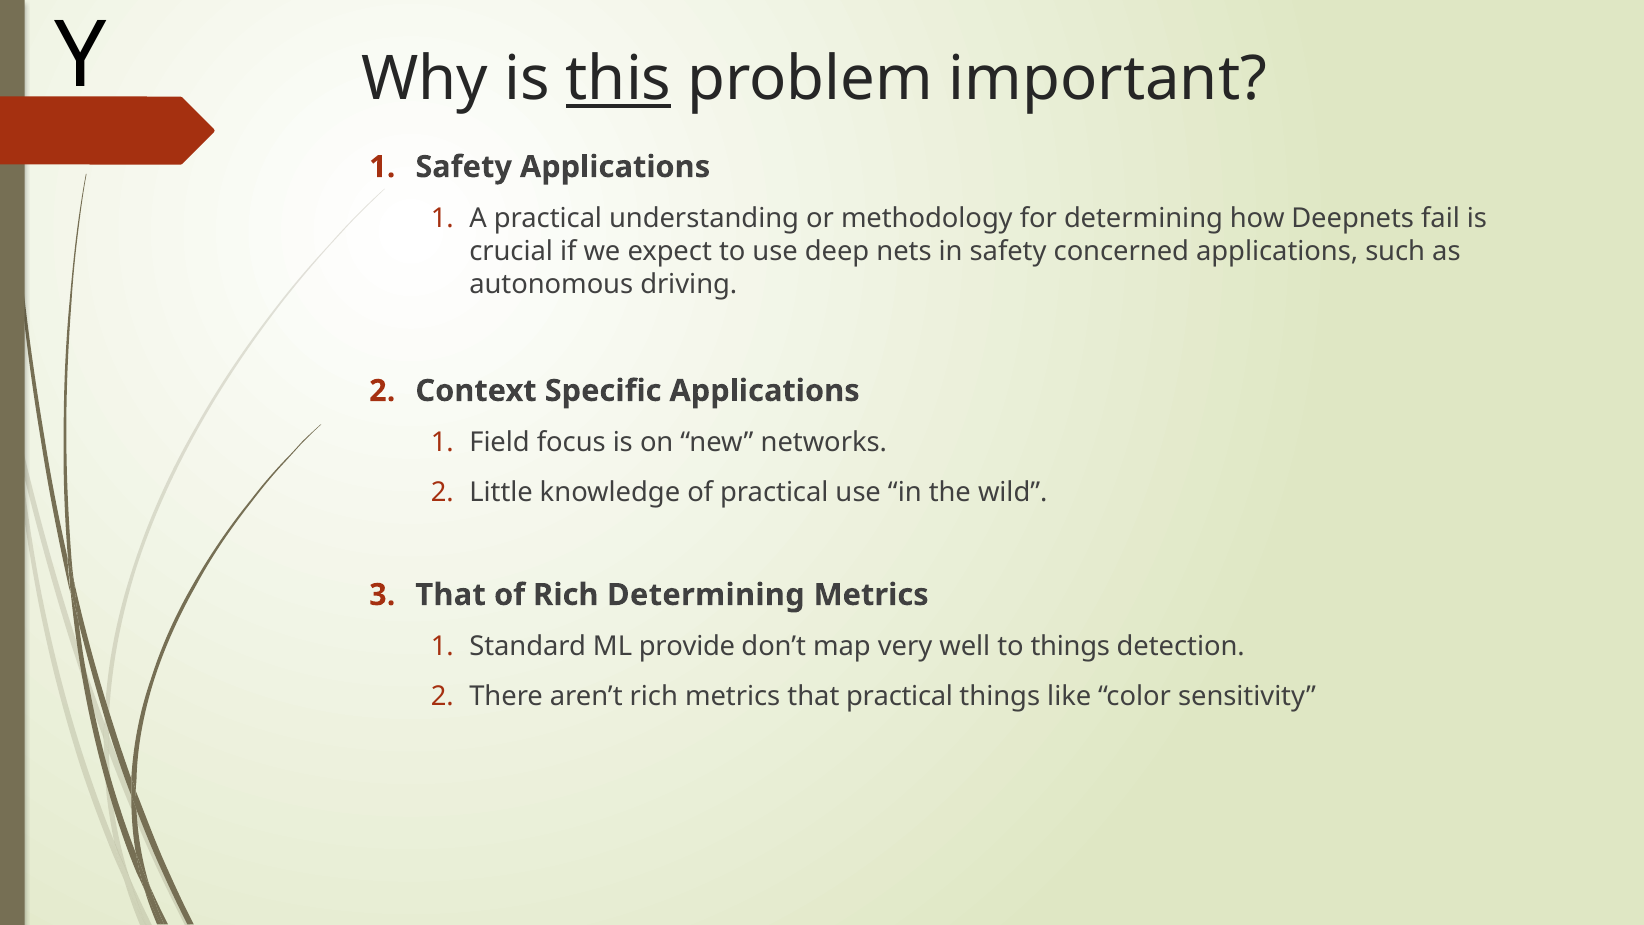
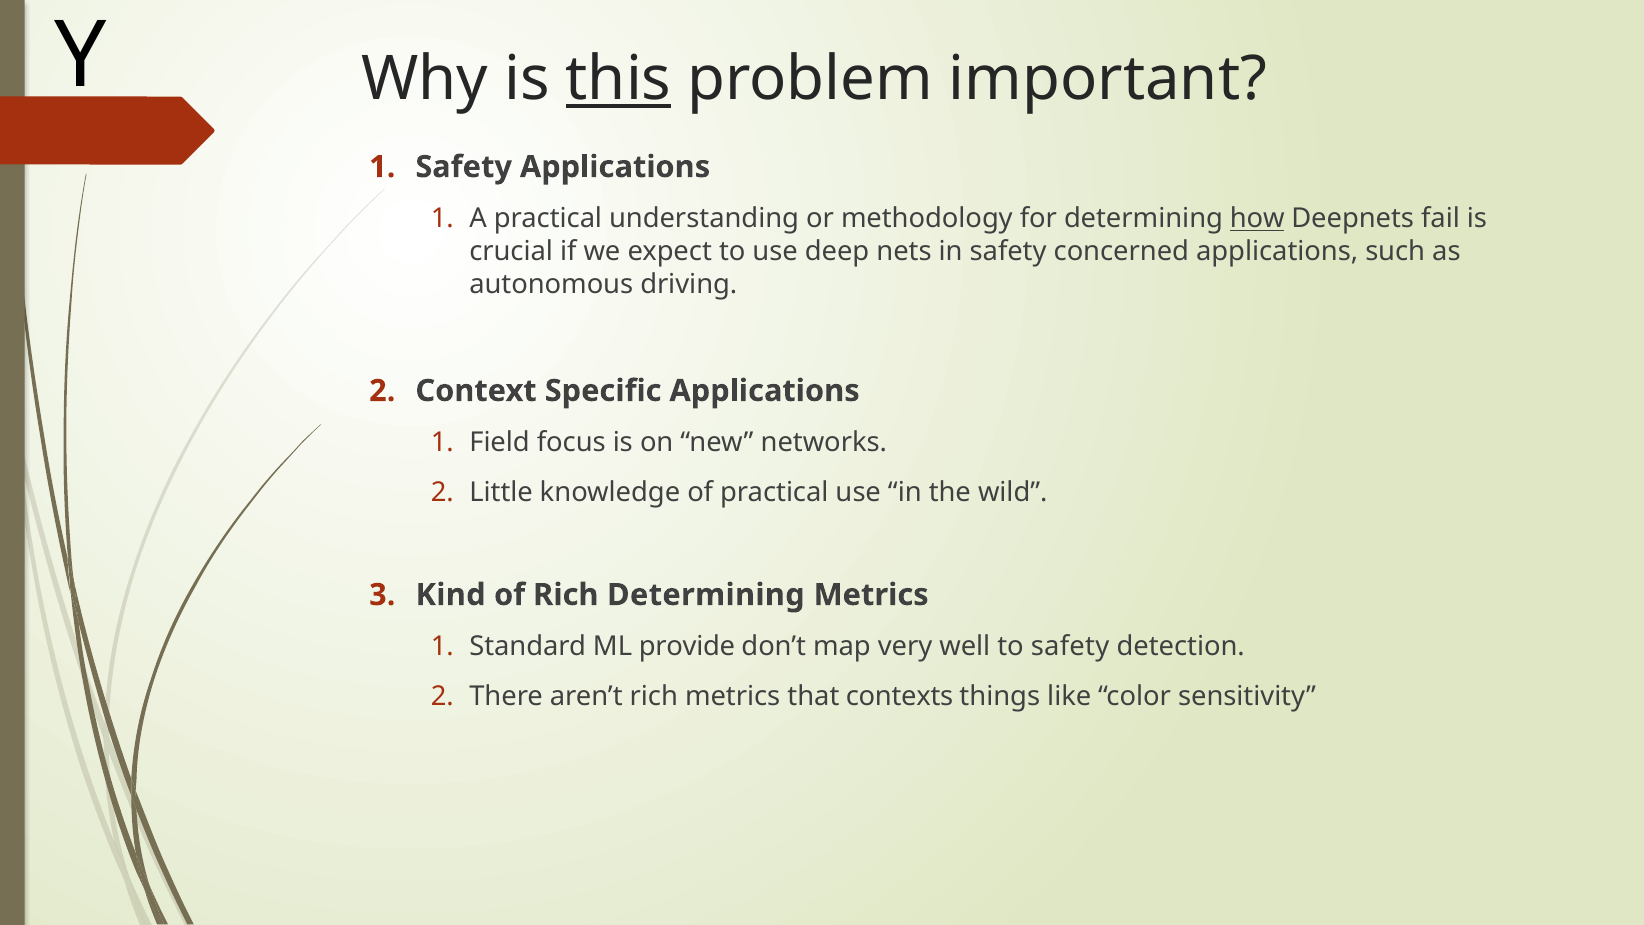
how underline: none -> present
That at (451, 595): That -> Kind
to things: things -> safety
that practical: practical -> contexts
